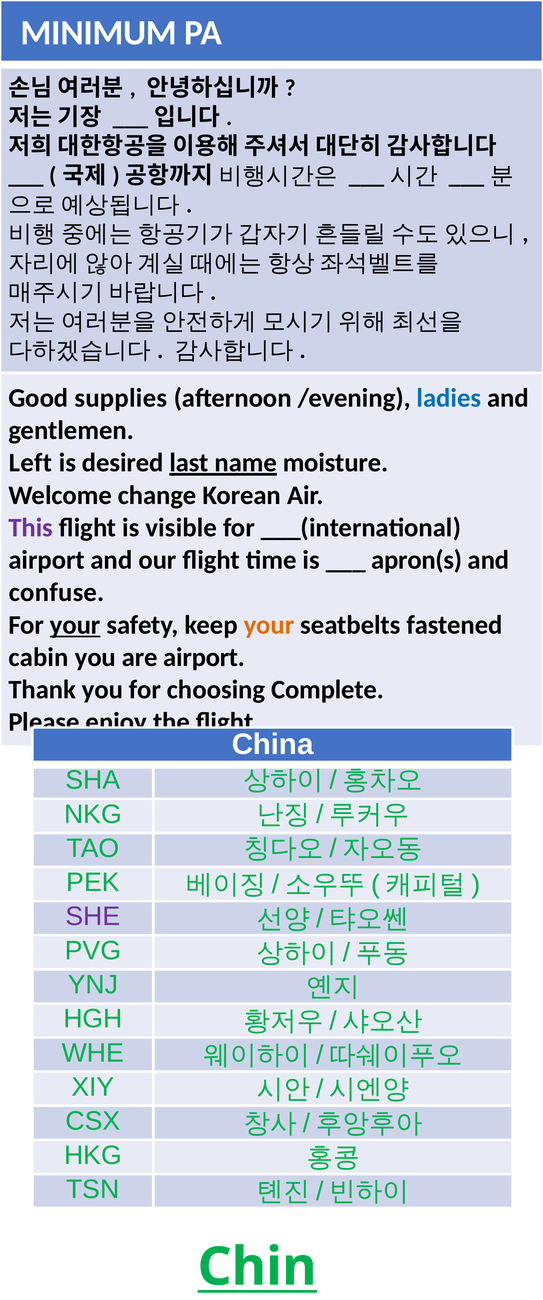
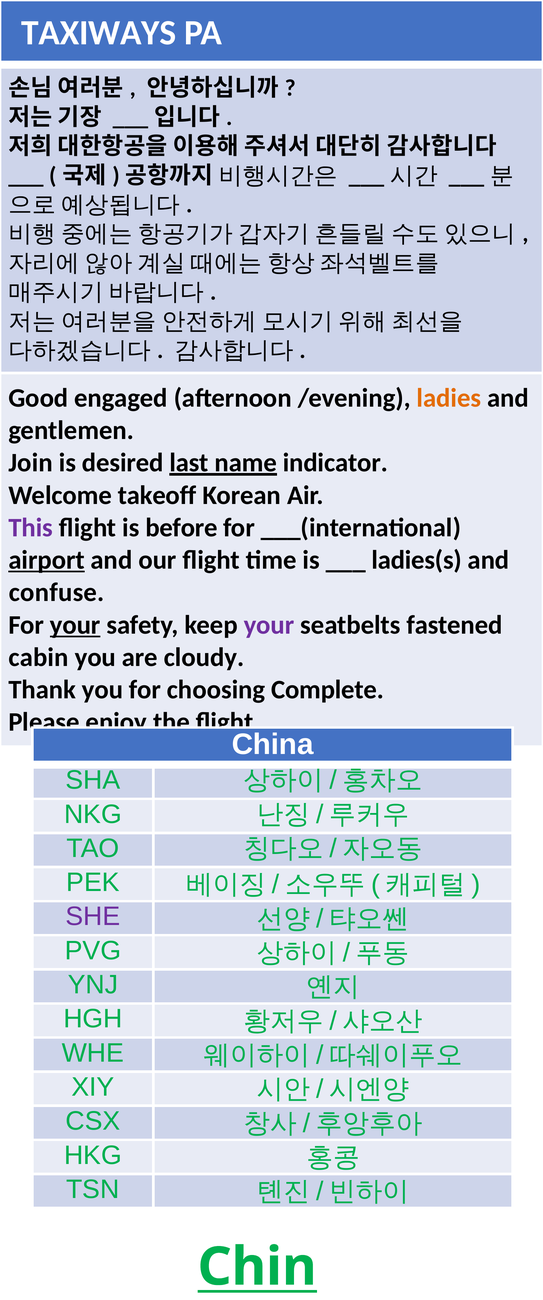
MINIMUM: MINIMUM -> TAXIWAYS
supplies: supplies -> engaged
ladies colour: blue -> orange
Left: Left -> Join
moisture: moisture -> indicator
change: change -> takeoff
visible: visible -> before
airport at (47, 560) underline: none -> present
apron(s: apron(s -> ladies(s
your at (269, 625) colour: orange -> purple
are airport: airport -> cloudy
